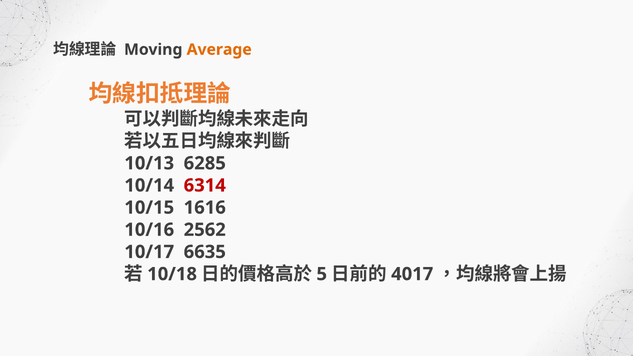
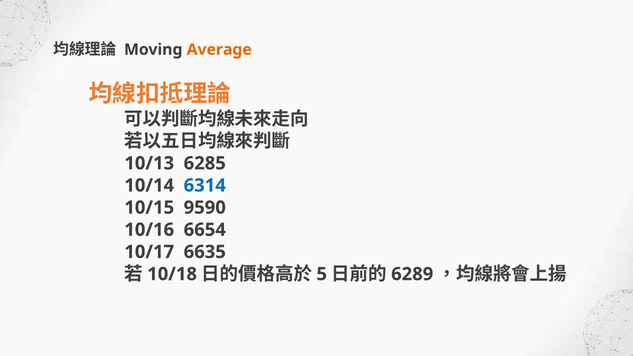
6314 colour: red -> blue
1616: 1616 -> 9590
2562: 2562 -> 6654
4017: 4017 -> 6289
